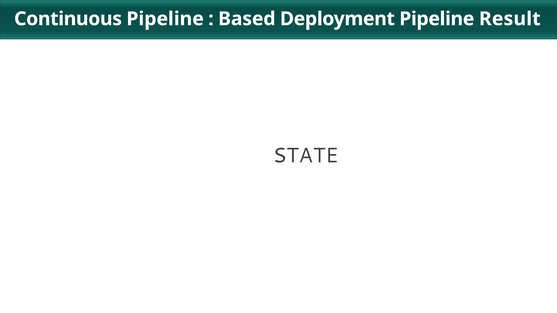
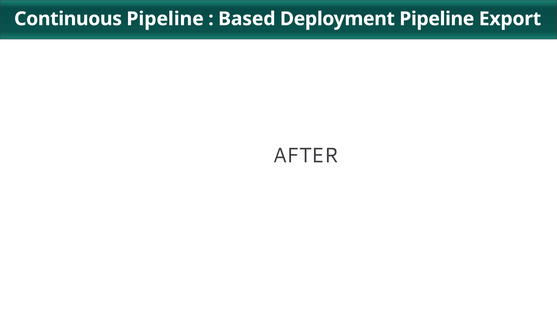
Result: Result -> Export
STATE: STATE -> AFTER
